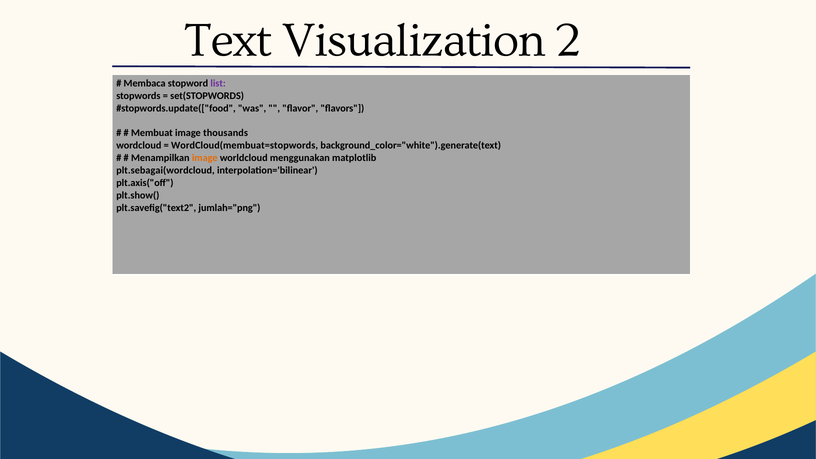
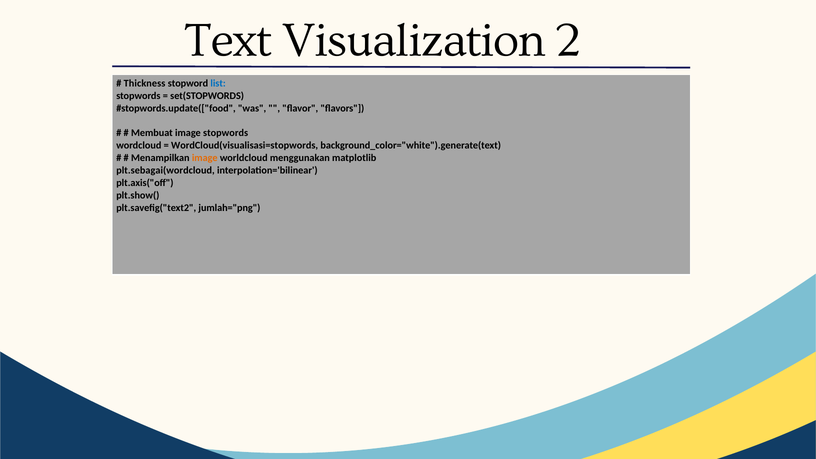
Membaca: Membaca -> Thickness
list colour: purple -> blue
image thousands: thousands -> stopwords
WordCloud(membuat=stopwords: WordCloud(membuat=stopwords -> WordCloud(visualisasi=stopwords
